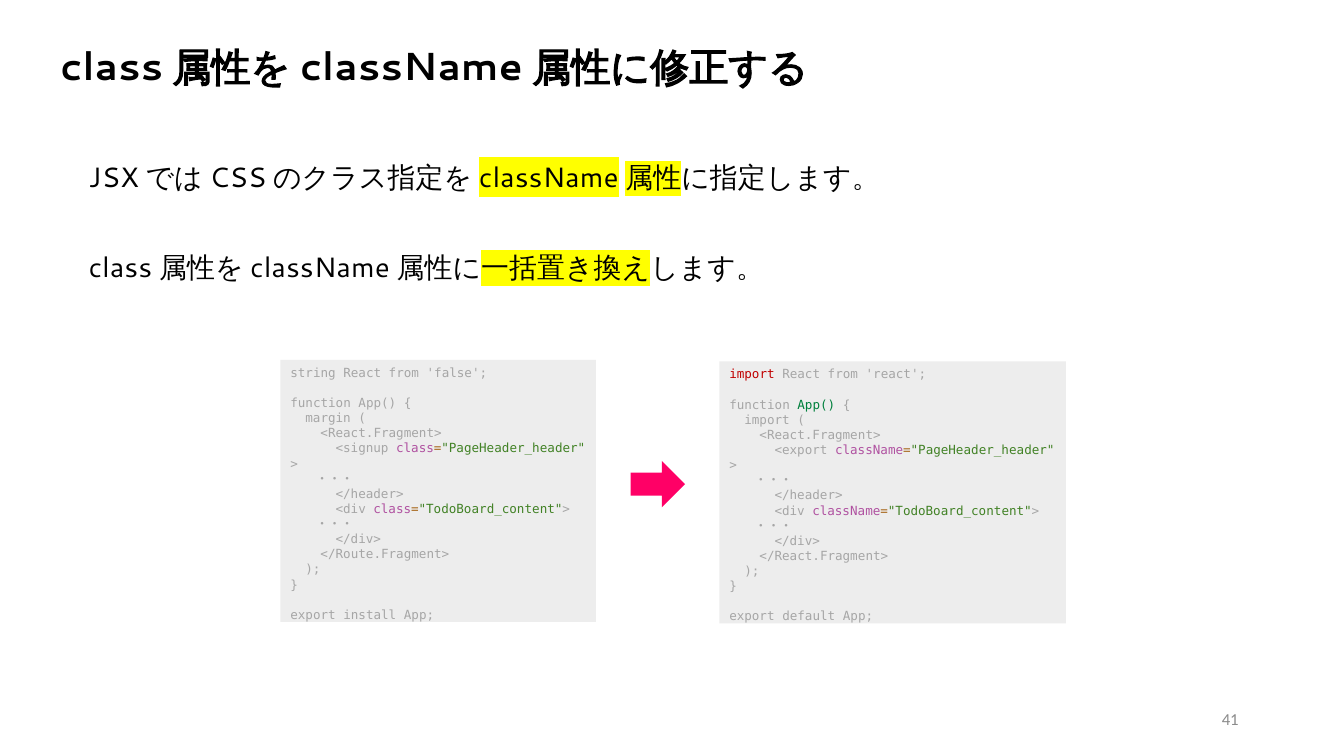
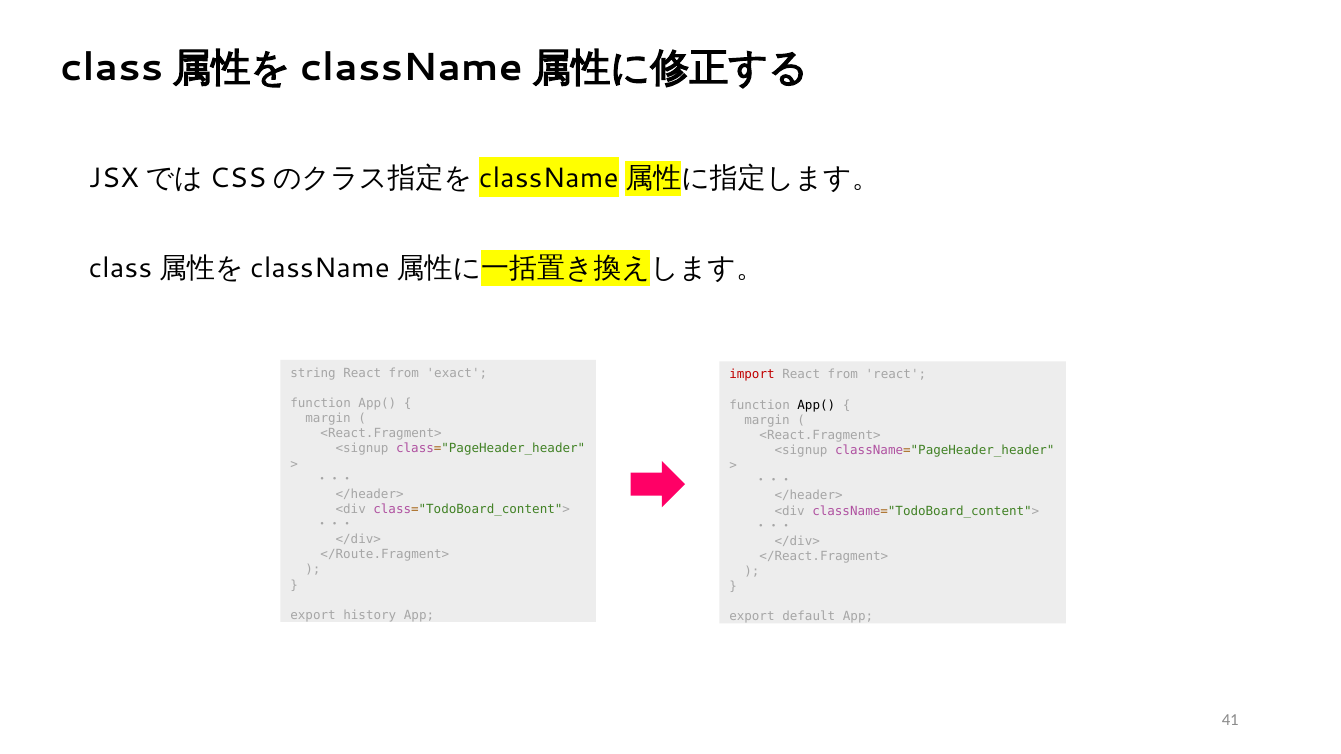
false: false -> exact
App( at (816, 405) colour: green -> black
import at (767, 420): import -> margin
<export at (801, 451): <export -> <signup
install: install -> history
